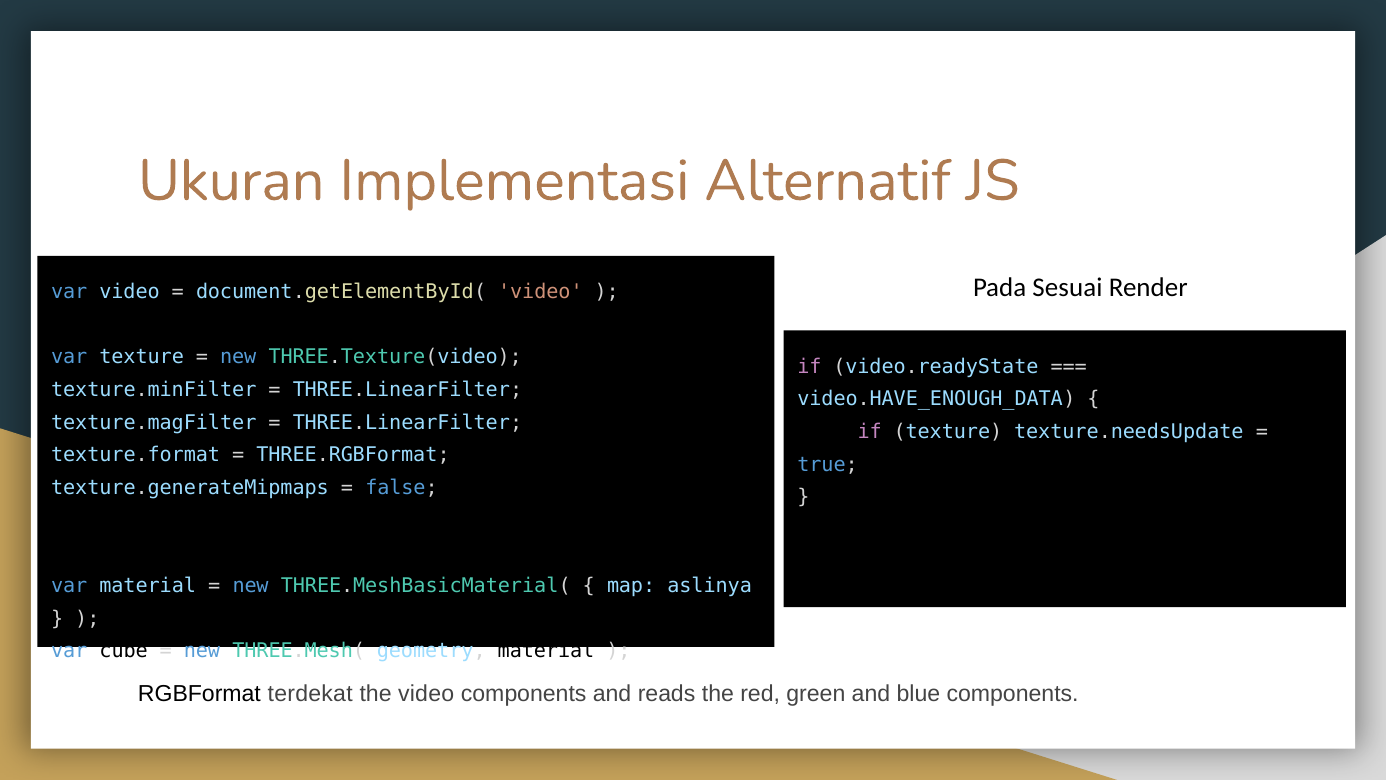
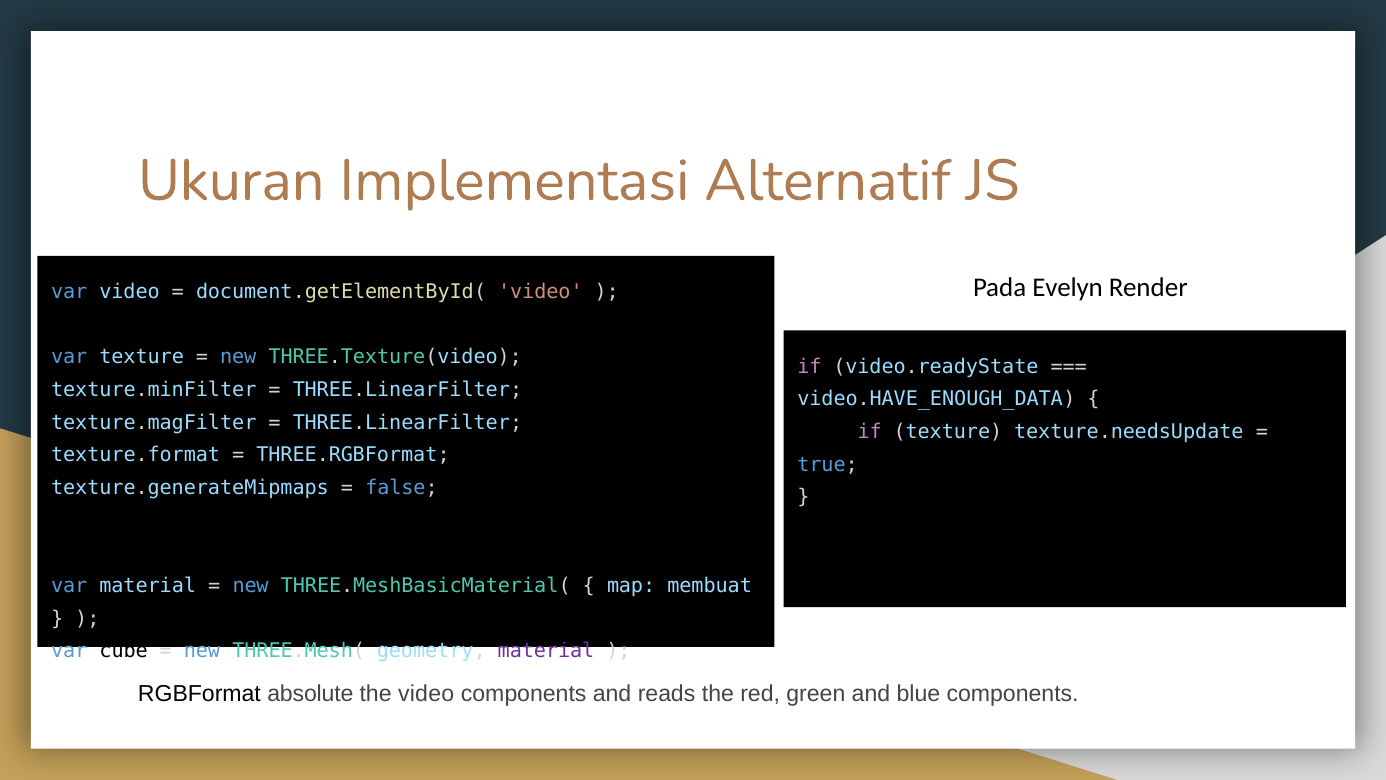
Sesuai: Sesuai -> Evelyn
aslinya: aslinya -> membuat
material at (546, 651) colour: black -> purple
terdekat: terdekat -> absolute
